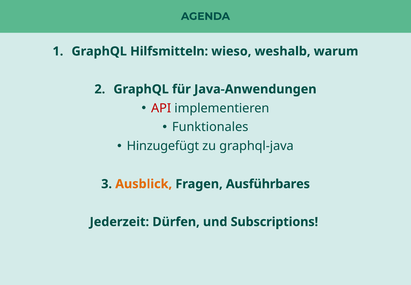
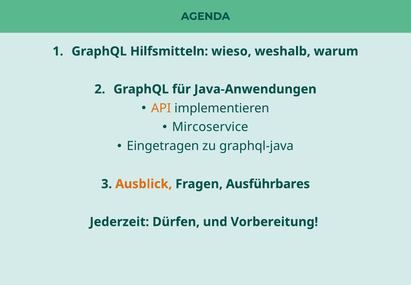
API colour: red -> orange
Funktionales: Funktionales -> Mircoservice
Hinzugefügt: Hinzugefügt -> Eingetragen
Subscriptions: Subscriptions -> Vorbereitung
